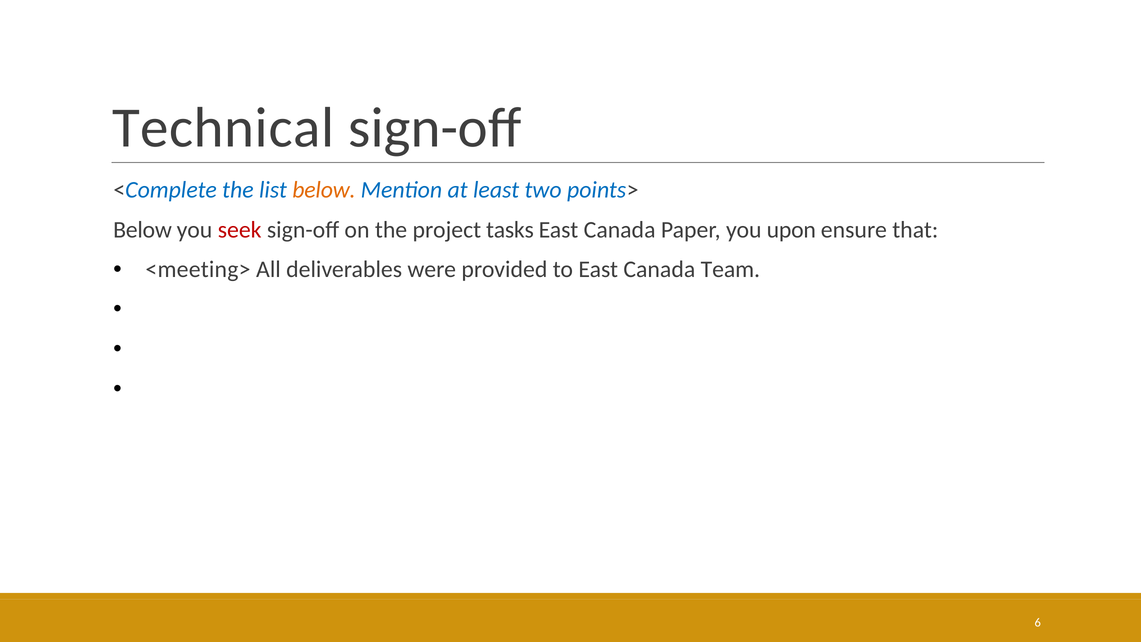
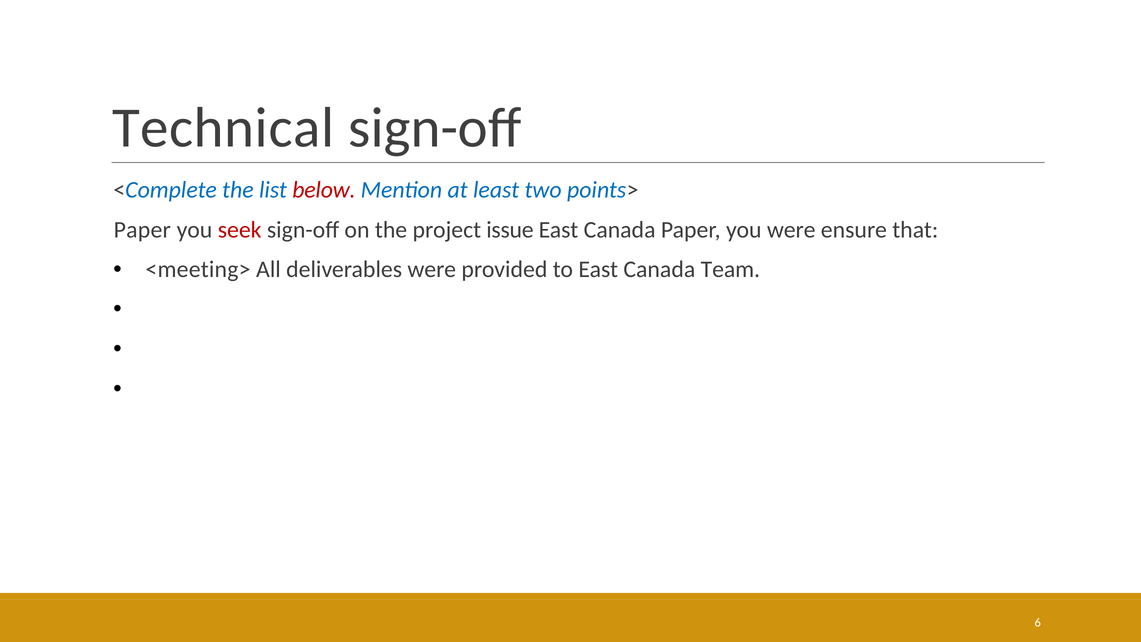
below at (324, 190) colour: orange -> red
Below at (143, 230): Below -> Paper
tasks: tasks -> issue
you upon: upon -> were
